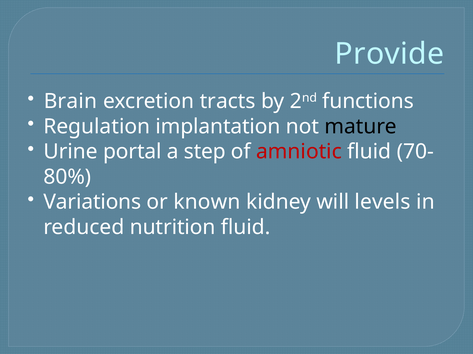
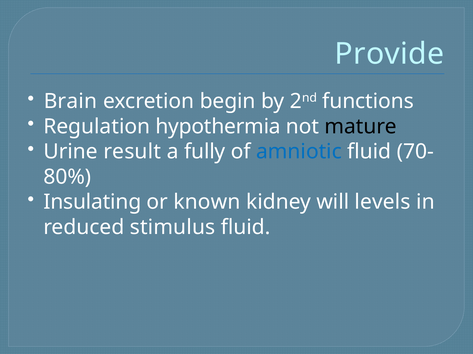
tracts: tracts -> begin
implantation: implantation -> hypothermia
portal: portal -> result
step: step -> fully
amniotic colour: red -> blue
Variations: Variations -> Insulating
nutrition: nutrition -> stimulus
